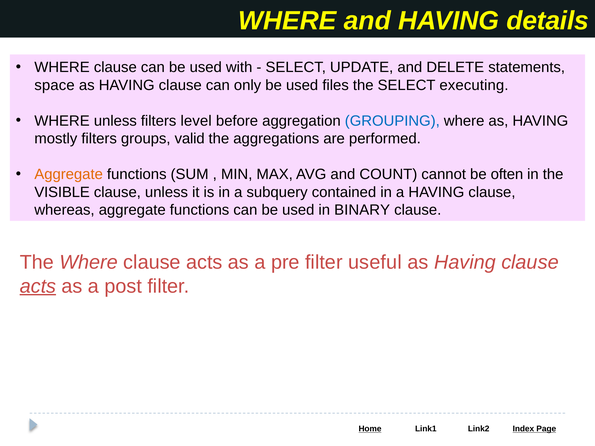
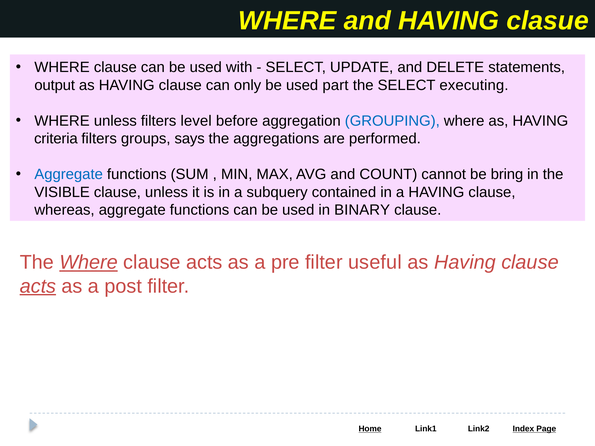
details: details -> clasue
space: space -> output
files: files -> part
mostly: mostly -> criteria
valid: valid -> says
Aggregate at (69, 175) colour: orange -> blue
often: often -> bring
Where at (89, 263) underline: none -> present
